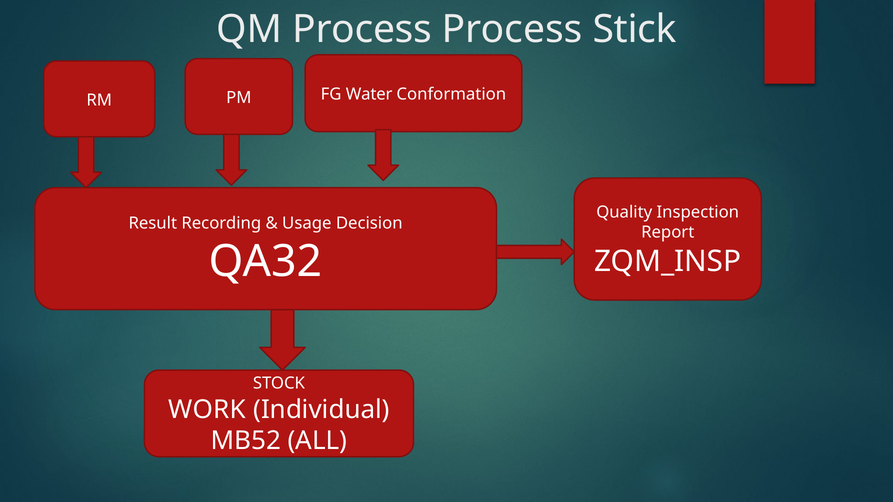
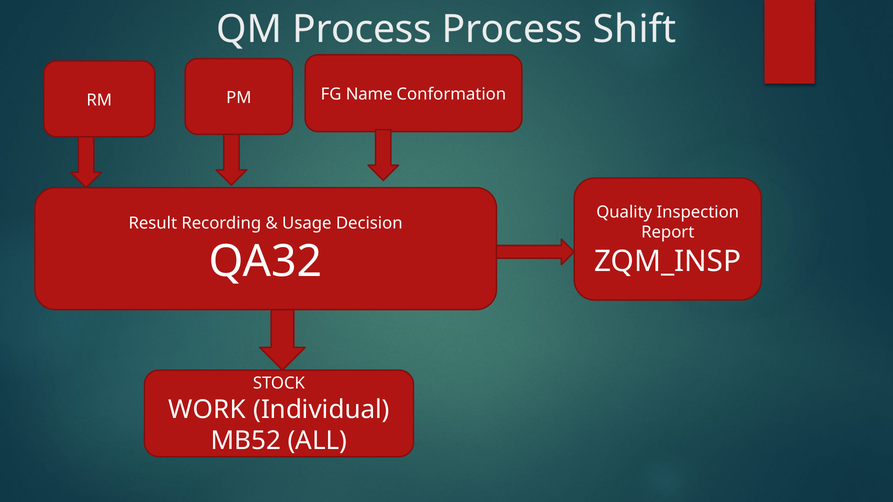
Stick: Stick -> Shift
Water: Water -> Name
